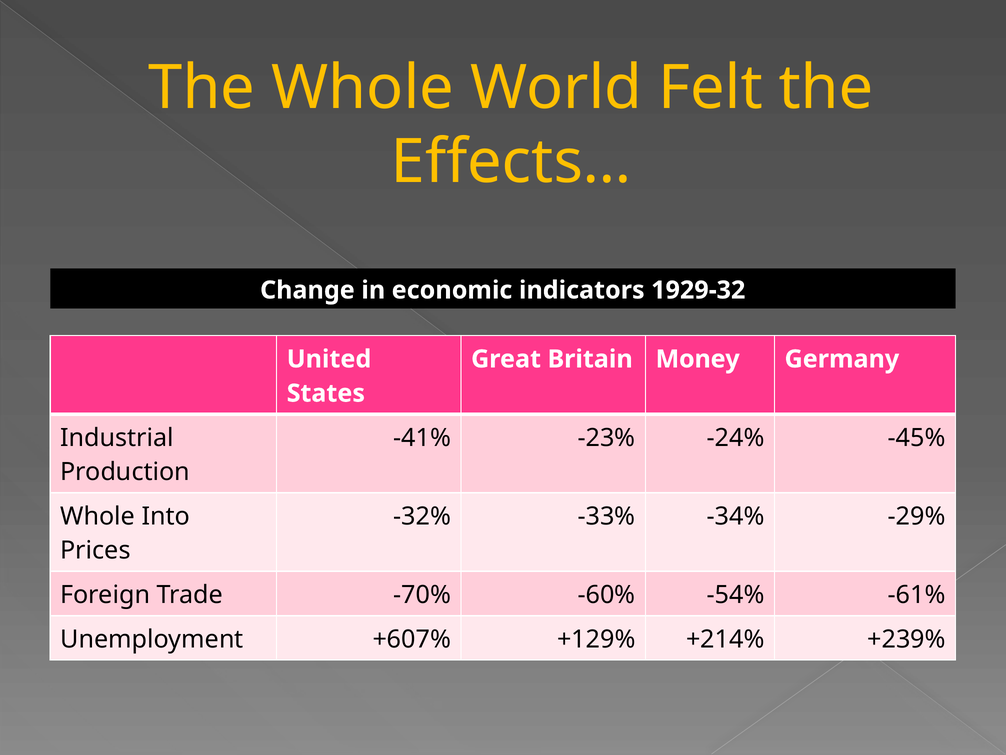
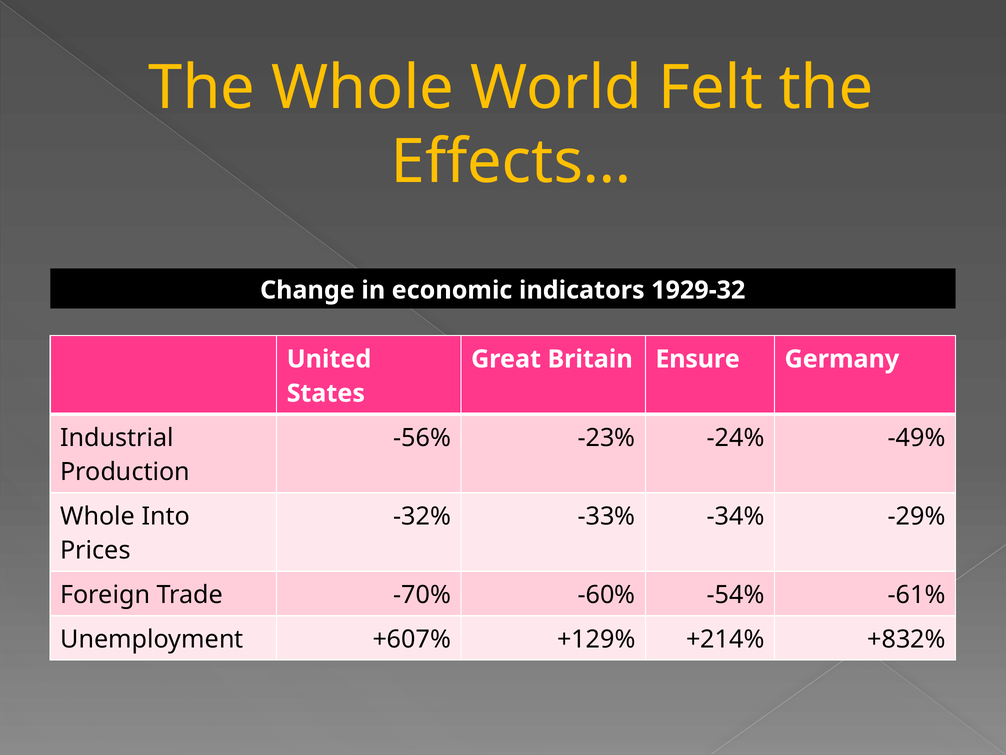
Money: Money -> Ensure
-41%: -41% -> -56%
-45%: -45% -> -49%
+239%: +239% -> +832%
